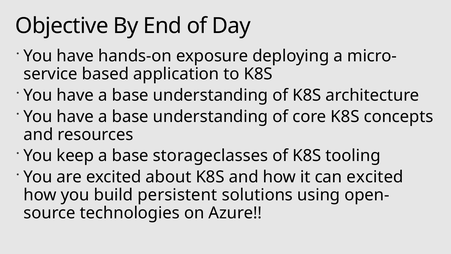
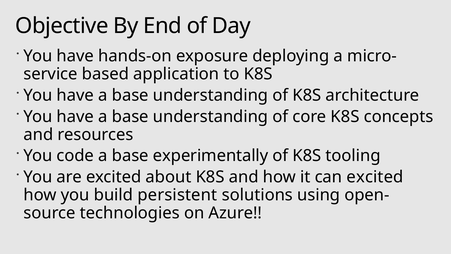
keep: keep -> code
storageclasses: storageclasses -> experimentally
